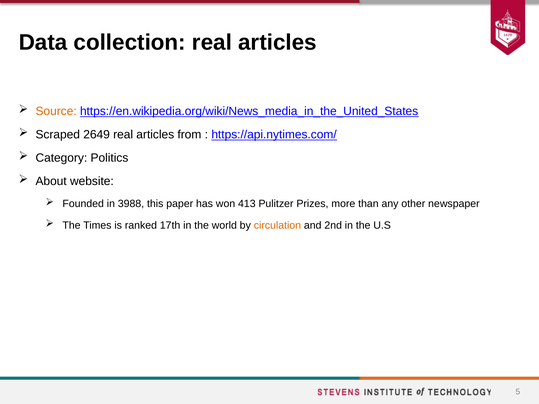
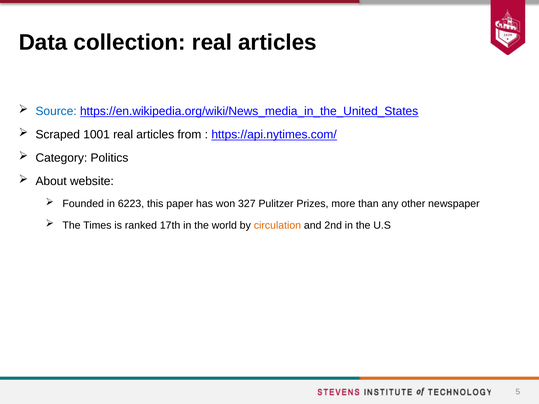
Source colour: orange -> blue
2649: 2649 -> 1001
3988: 3988 -> 6223
413: 413 -> 327
